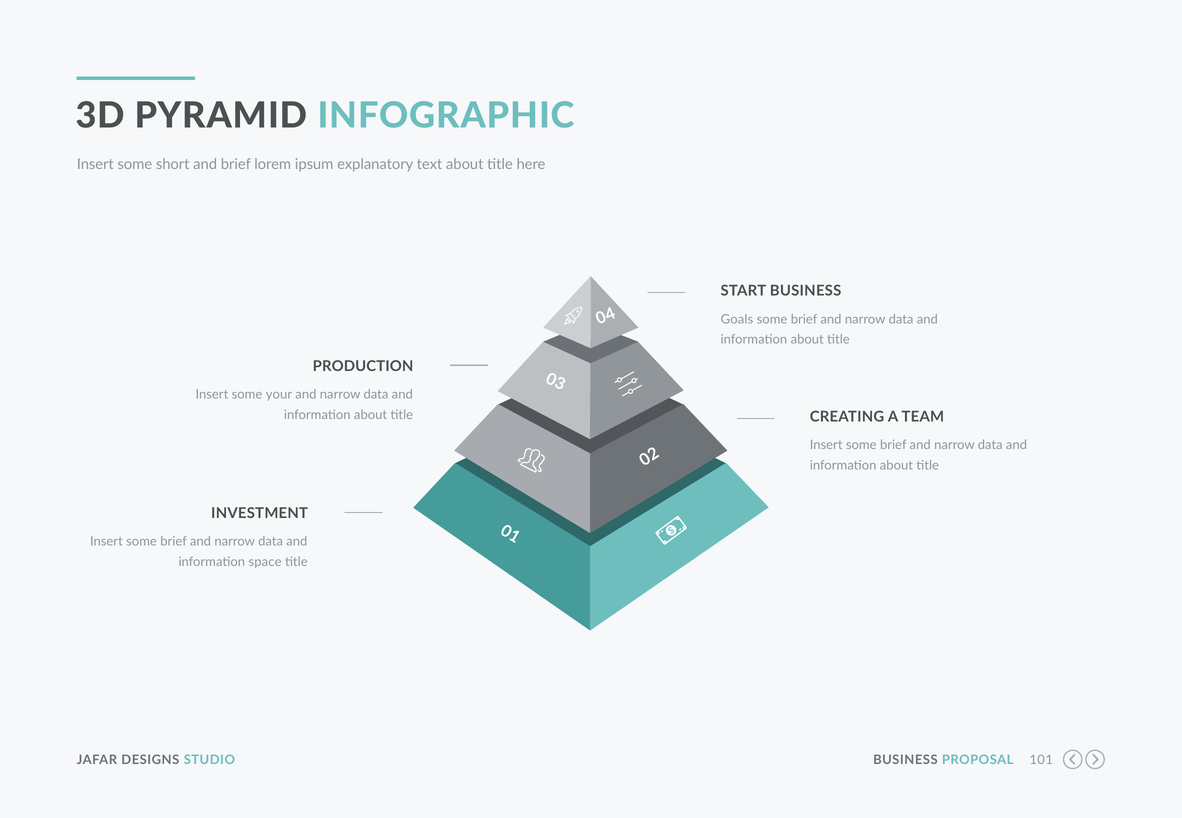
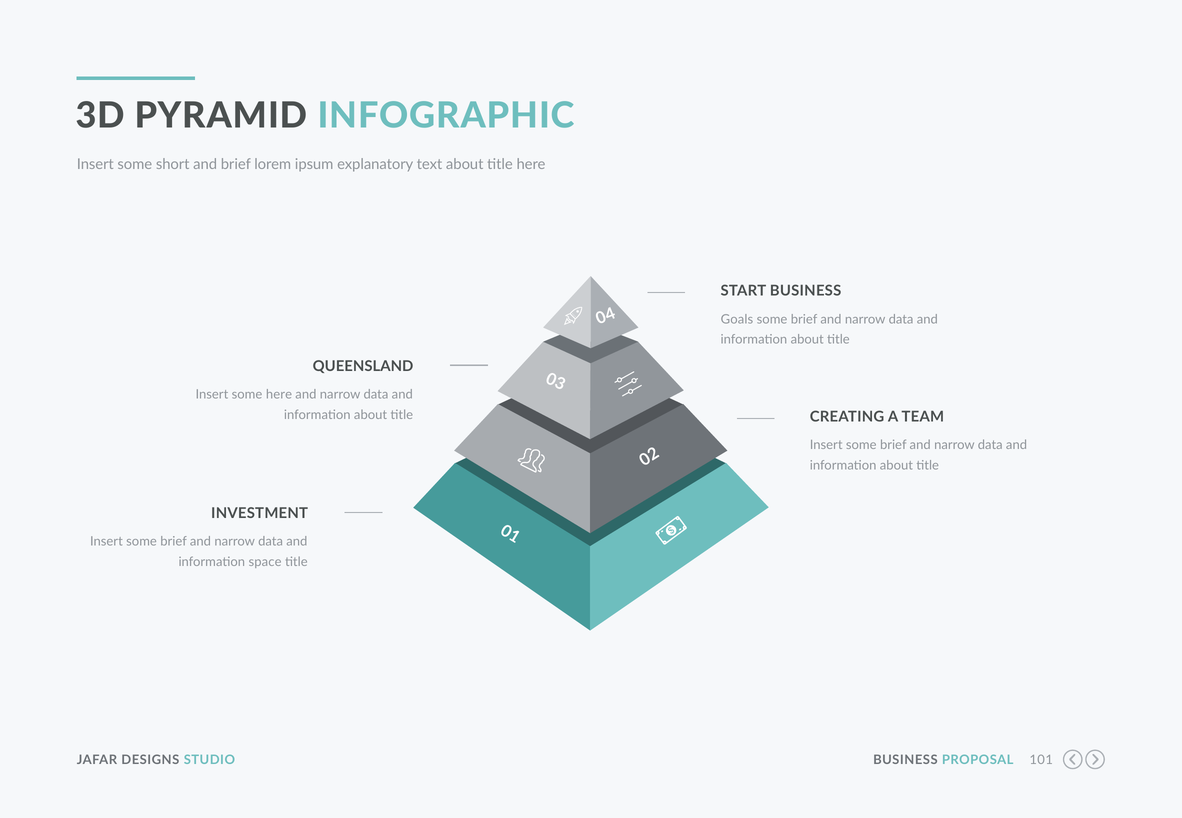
PRODUCTION: PRODUCTION -> QUEENSLAND
some your: your -> here
